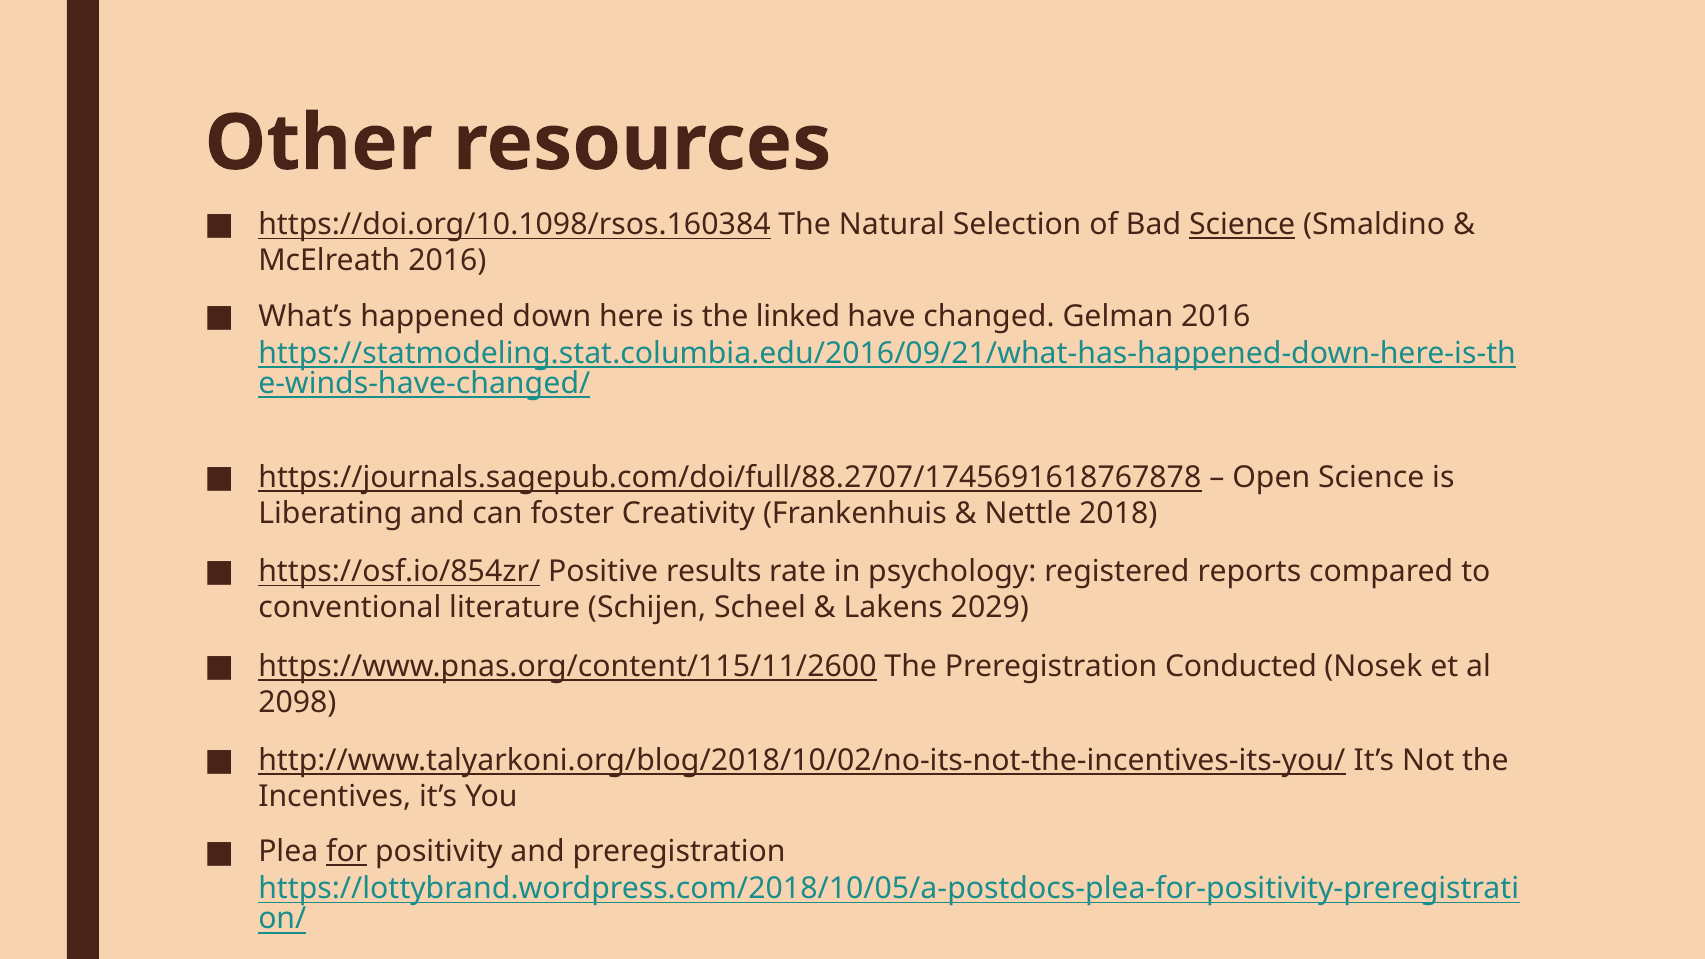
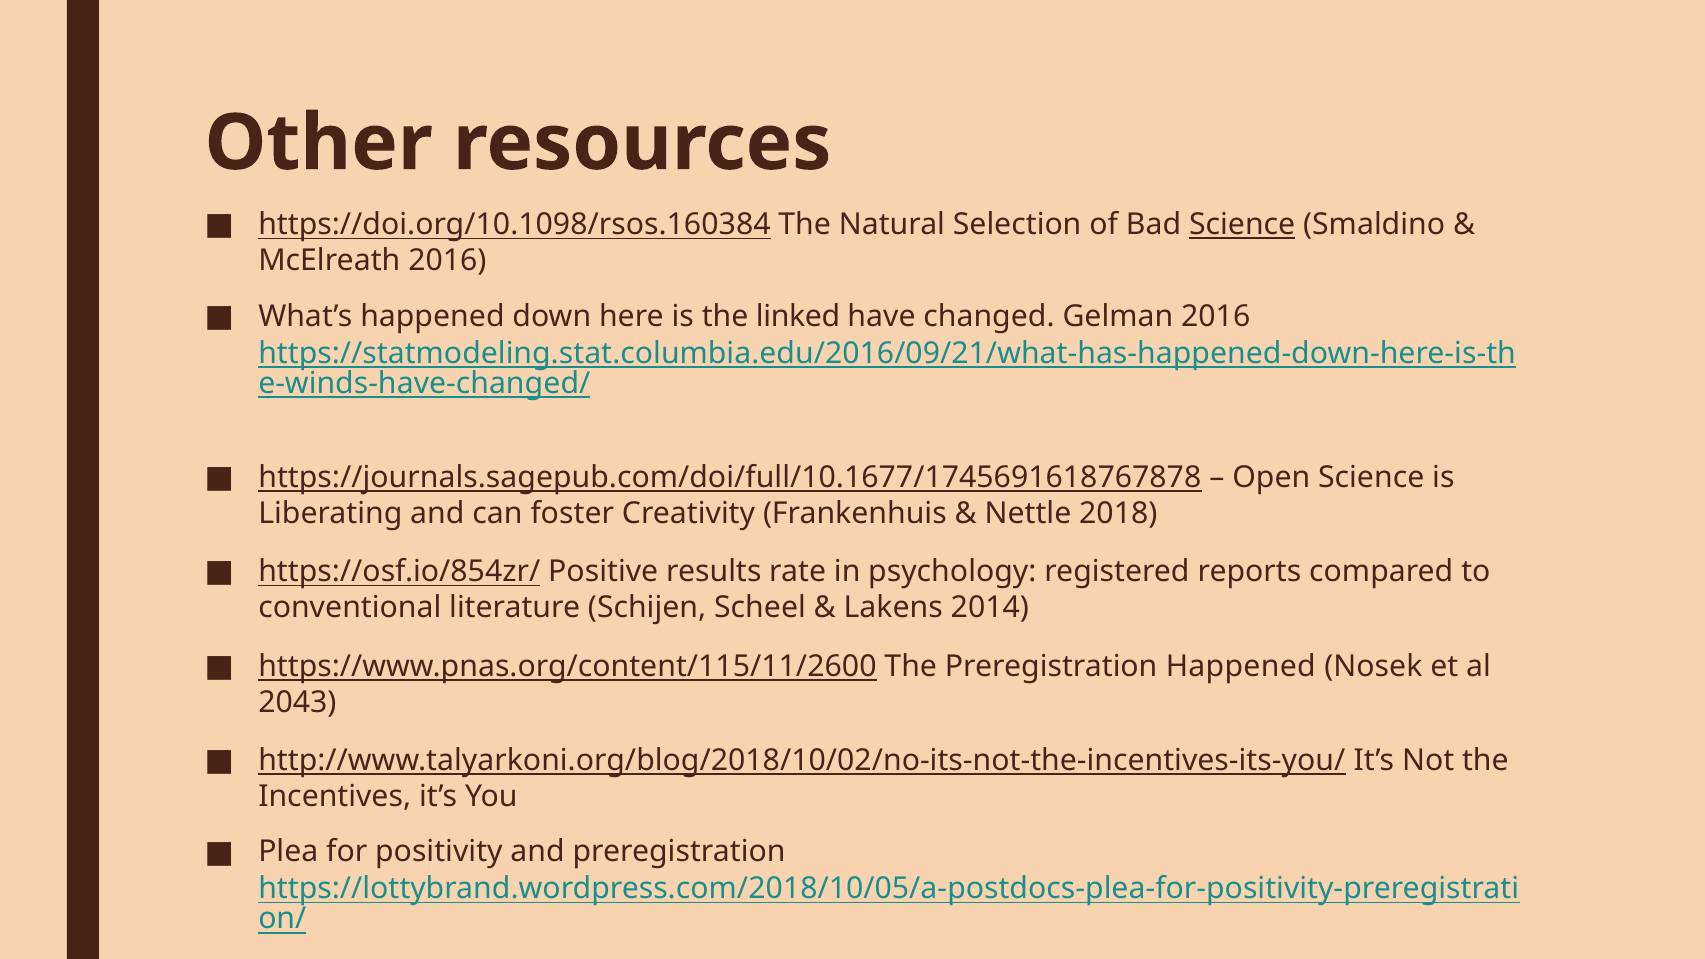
https://journals.sagepub.com/doi/full/88.2707/1745691618767878: https://journals.sagepub.com/doi/full/88.2707/1745691618767878 -> https://journals.sagepub.com/doi/full/10.1677/1745691618767878
2029: 2029 -> 2014
Preregistration Conducted: Conducted -> Happened
2098: 2098 -> 2043
for underline: present -> none
